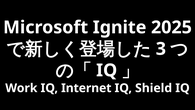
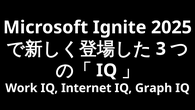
Shield: Shield -> Graph
